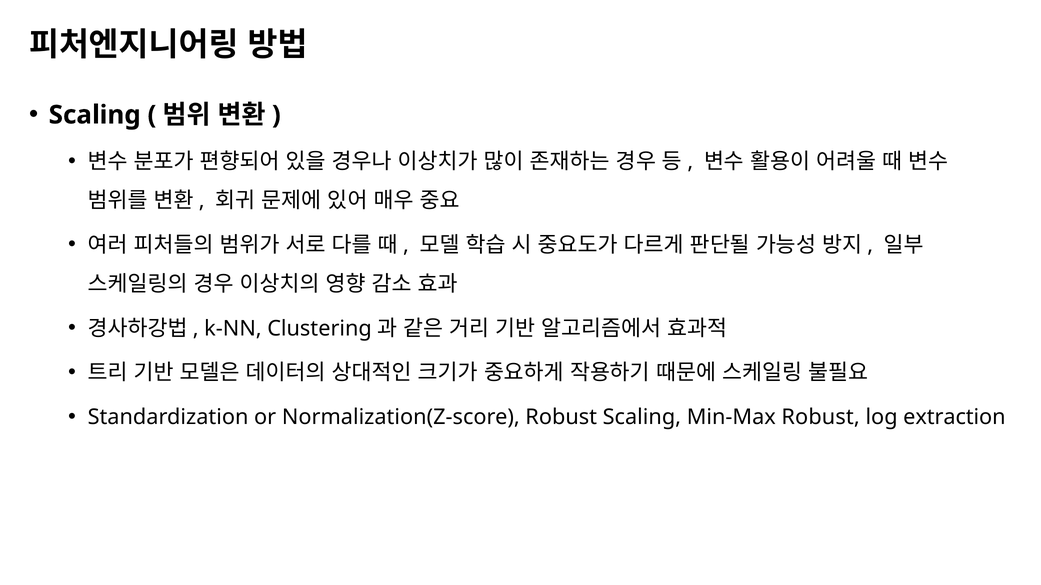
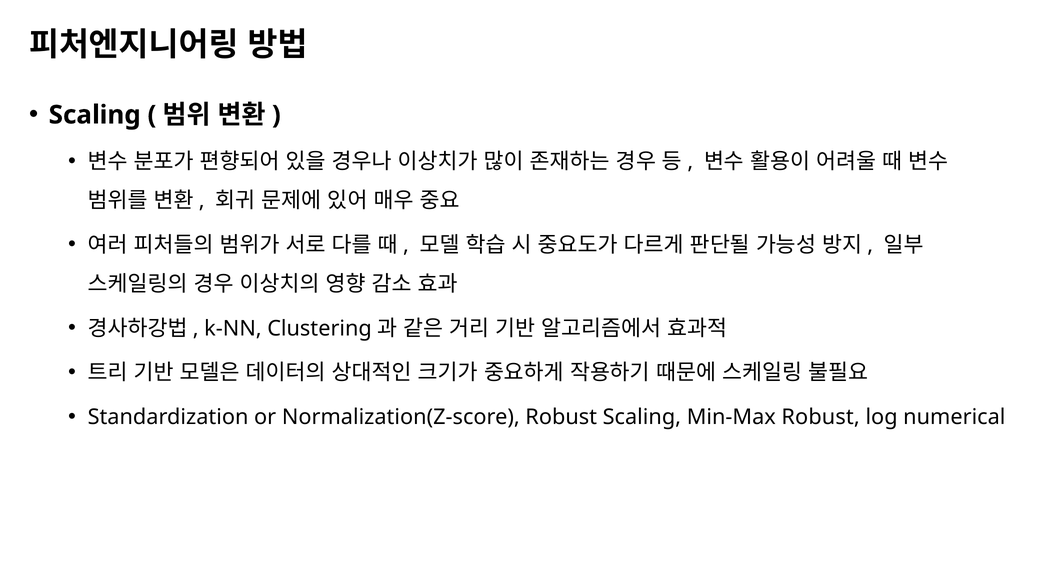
extraction: extraction -> numerical
